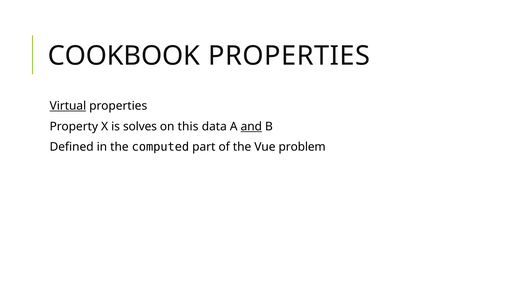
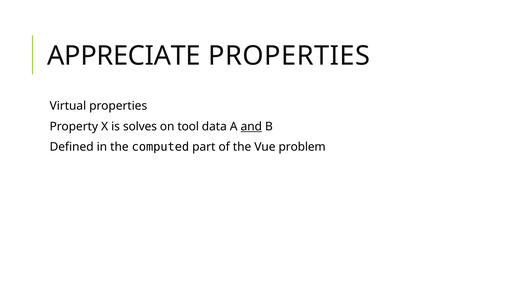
COOKBOOK: COOKBOOK -> APPRECIATE
Virtual underline: present -> none
this: this -> tool
